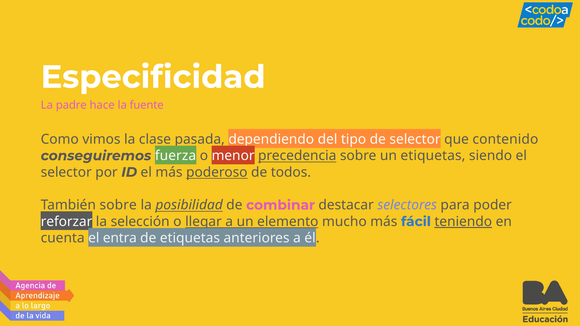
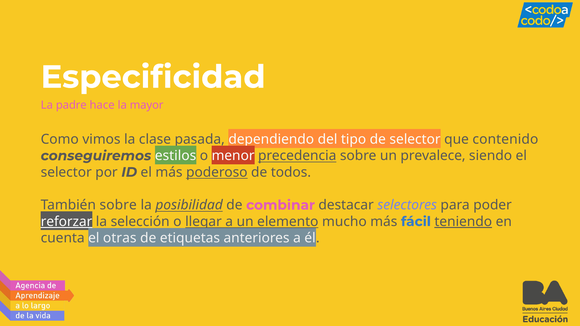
fuente: fuente -> mayor
fuerza: fuerza -> estilos
un etiquetas: etiquetas -> prevalece
reforzar underline: none -> present
entra: entra -> otras
